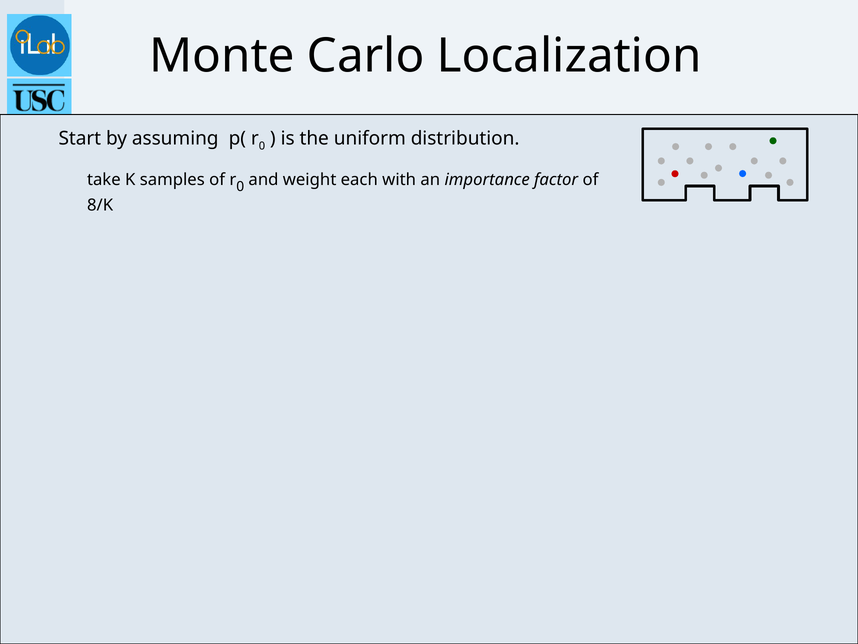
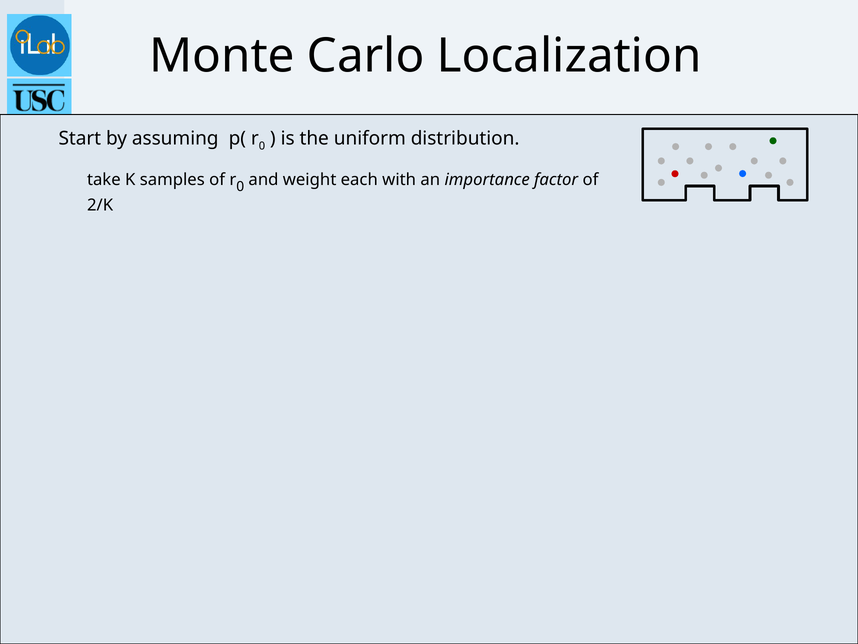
8/K: 8/K -> 2/K
